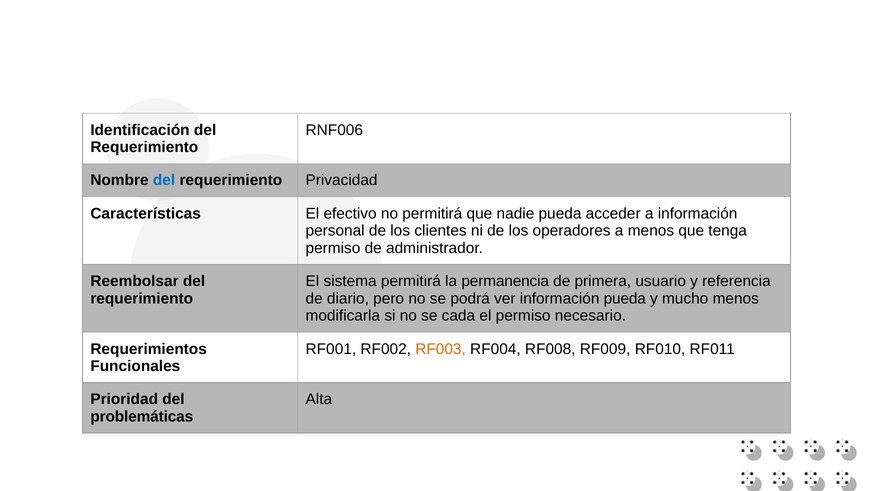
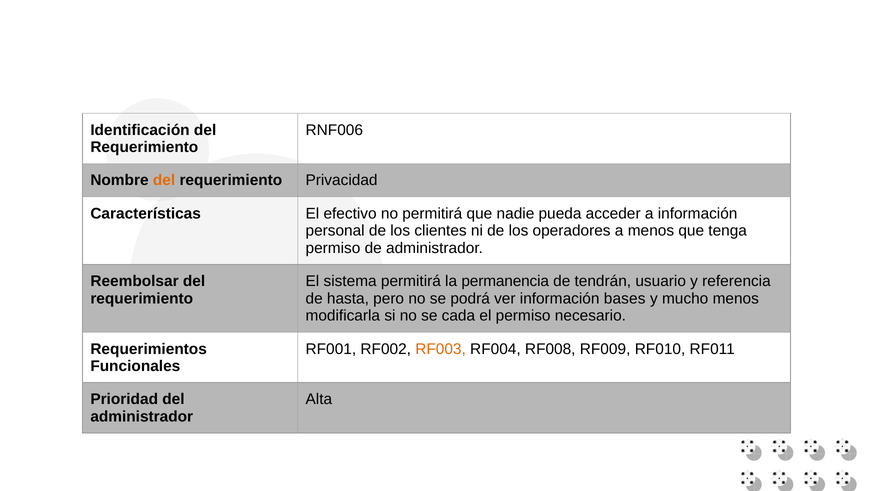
del at (164, 180) colour: blue -> orange
primera: primera -> tendrán
diario: diario -> hasta
información pueda: pueda -> bases
problemáticas at (142, 417): problemáticas -> administrador
